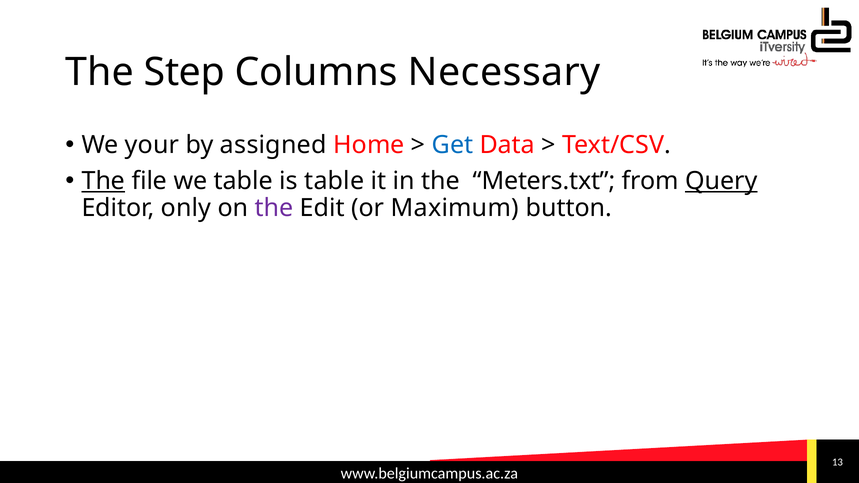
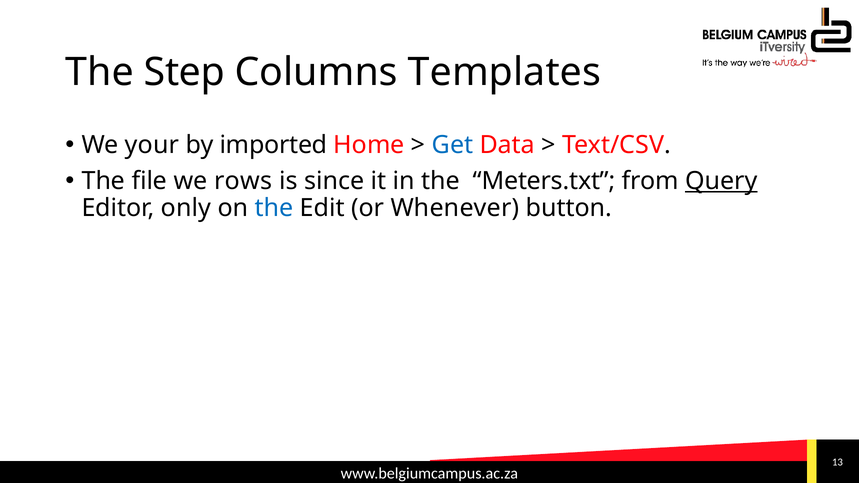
Necessary: Necessary -> Templates
assigned: assigned -> imported
The at (103, 181) underline: present -> none
we table: table -> rows
is table: table -> since
the at (274, 208) colour: purple -> blue
Maximum: Maximum -> Whenever
